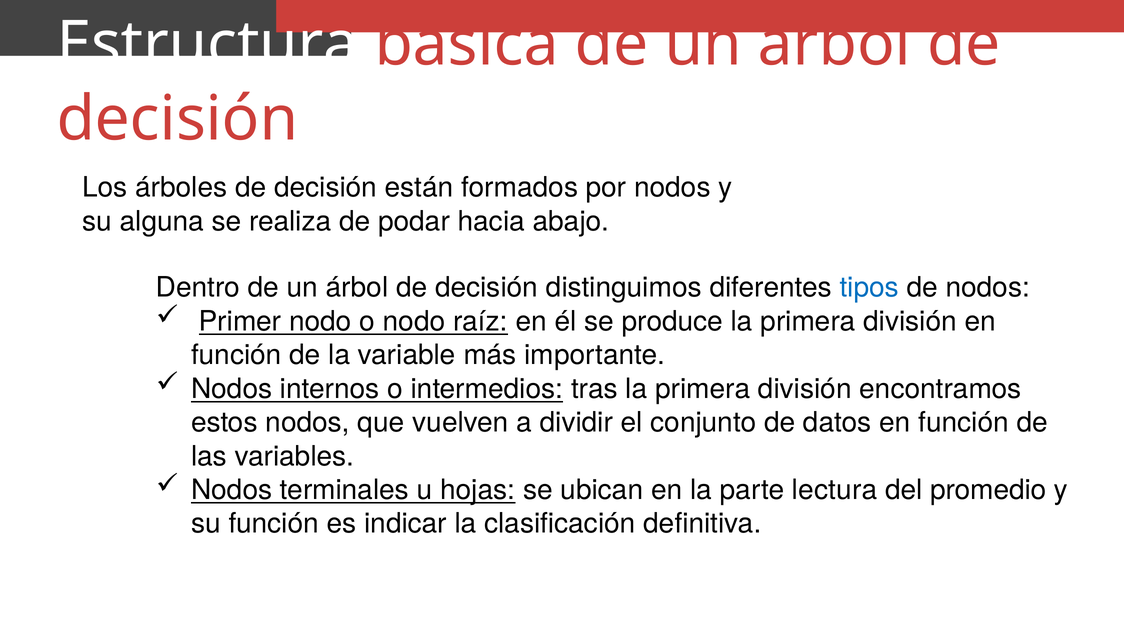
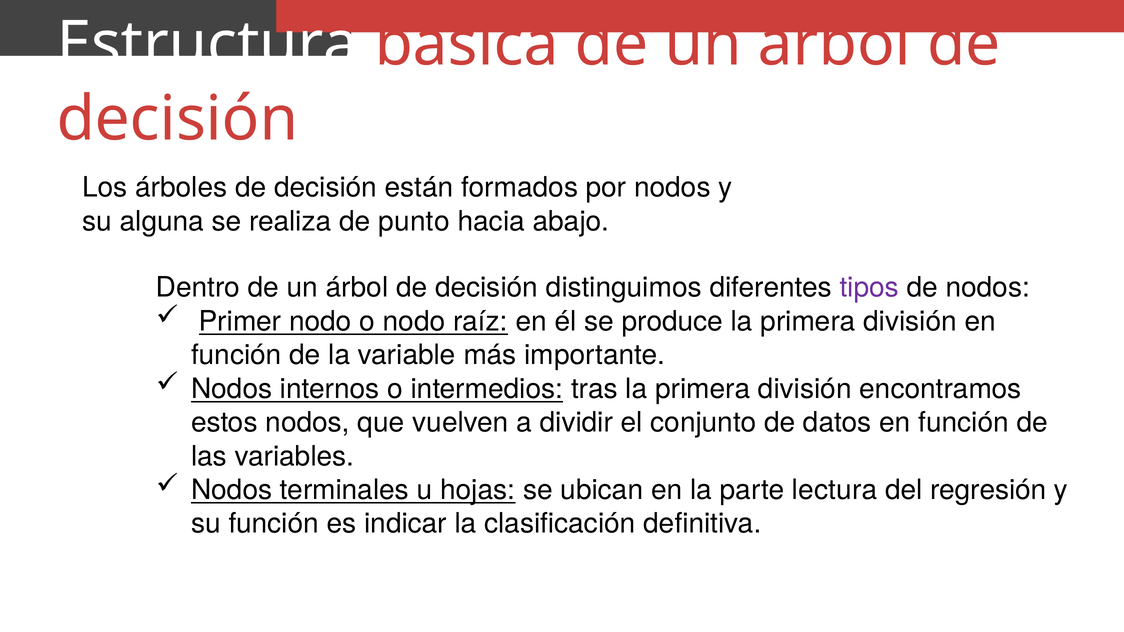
podar: podar -> punto
tipos colour: blue -> purple
promedio: promedio -> regresión
